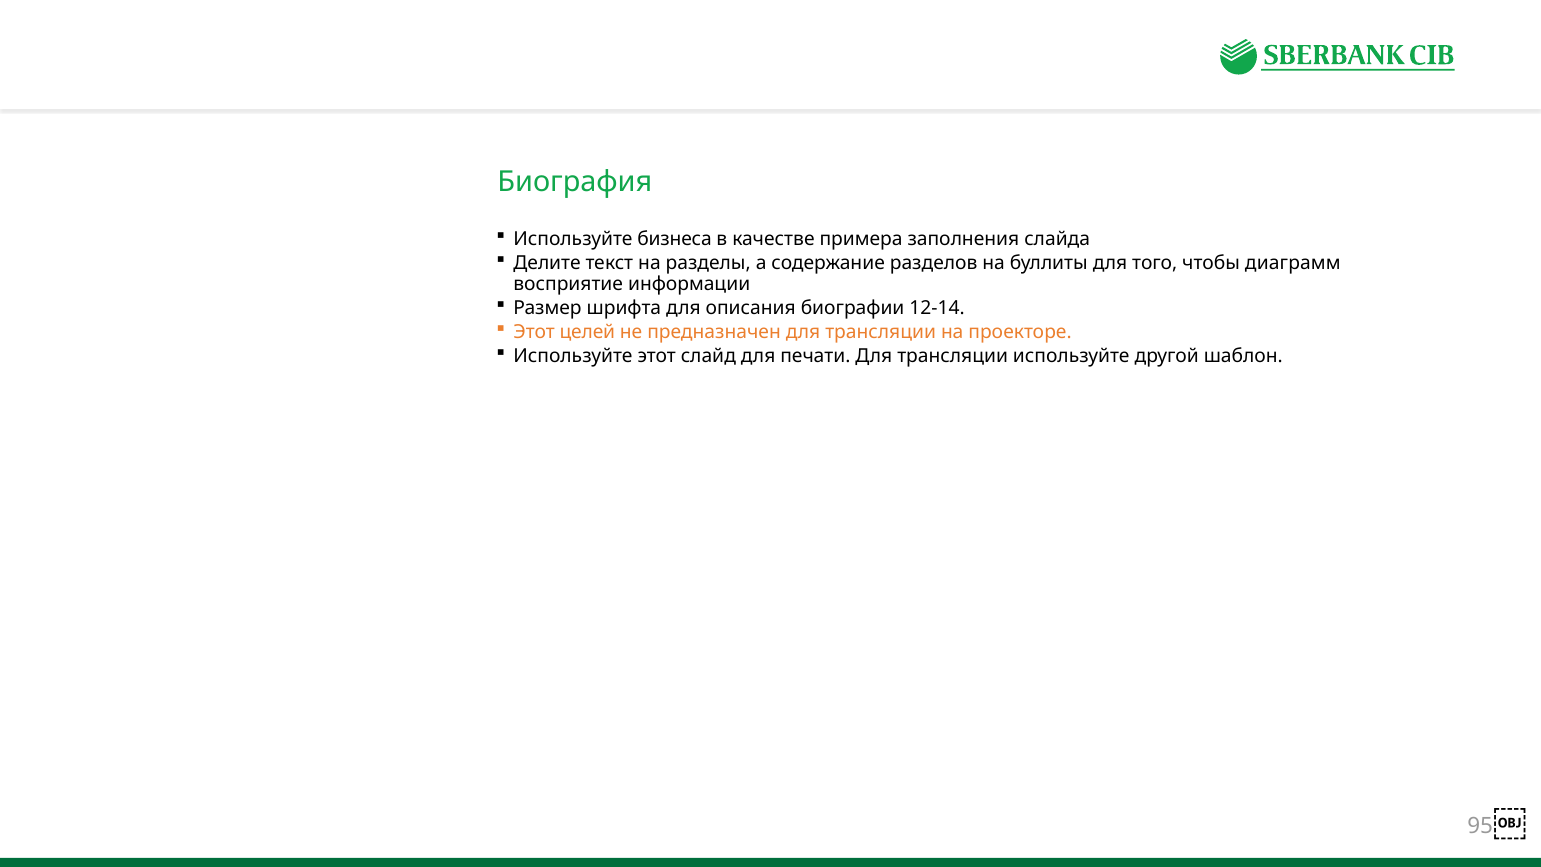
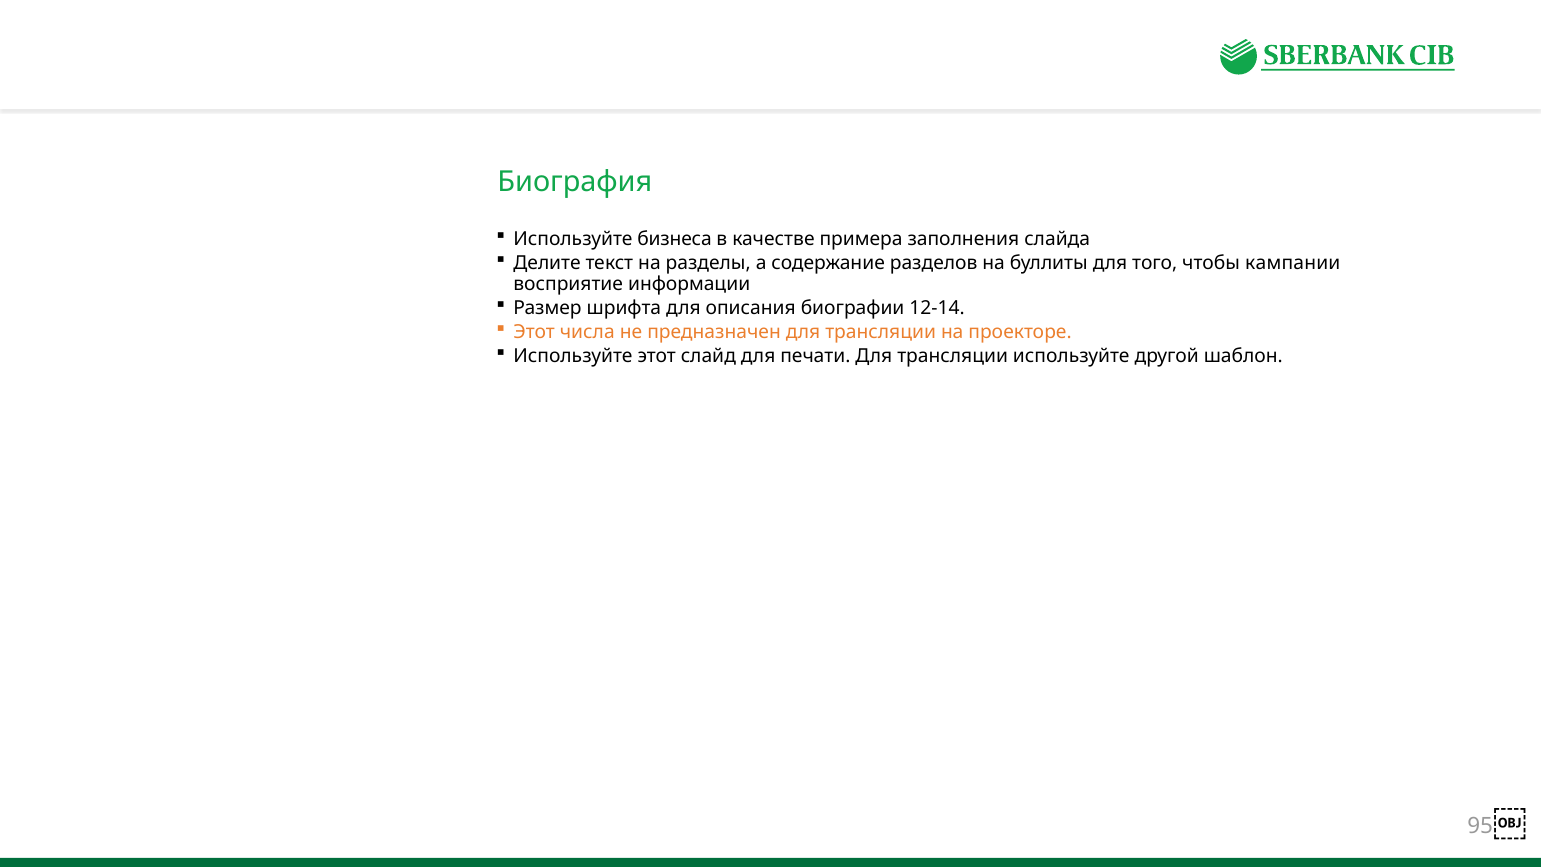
диаграмм: диаграмм -> кампании
целей: целей -> числа
